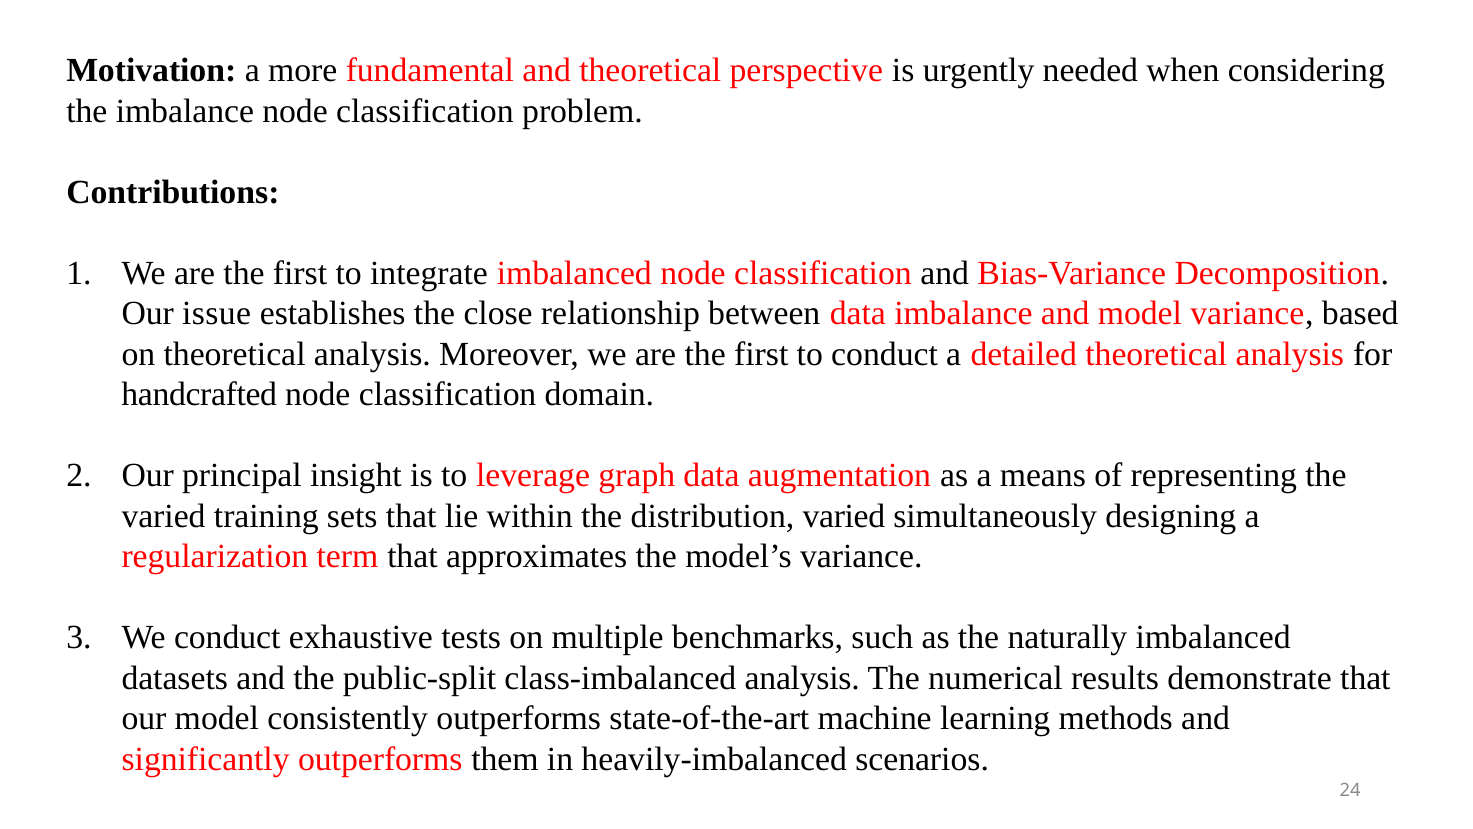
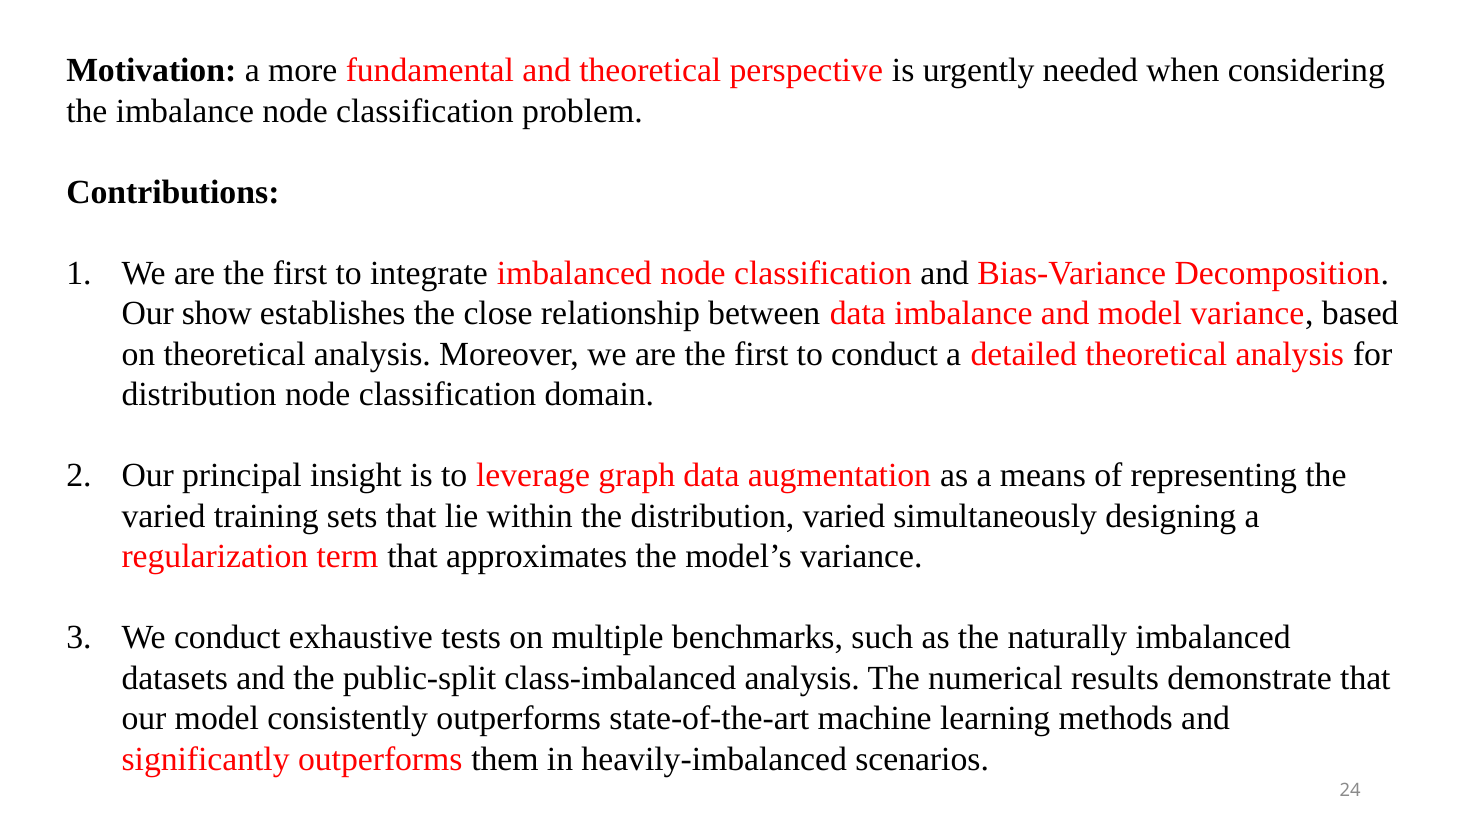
issue: issue -> show
handcrafted at (199, 395): handcrafted -> distribution
